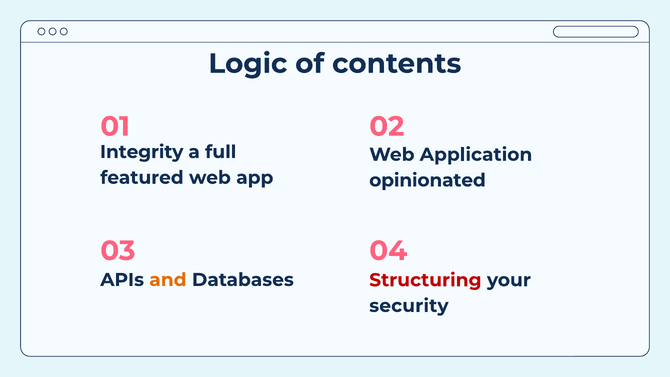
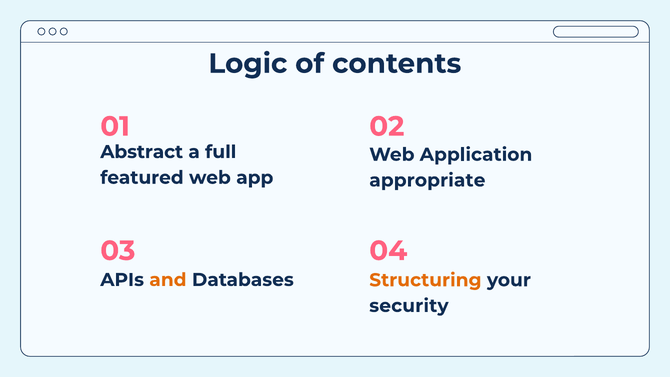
Integrity: Integrity -> Abstract
opinionated: opinionated -> appropriate
Structuring colour: red -> orange
